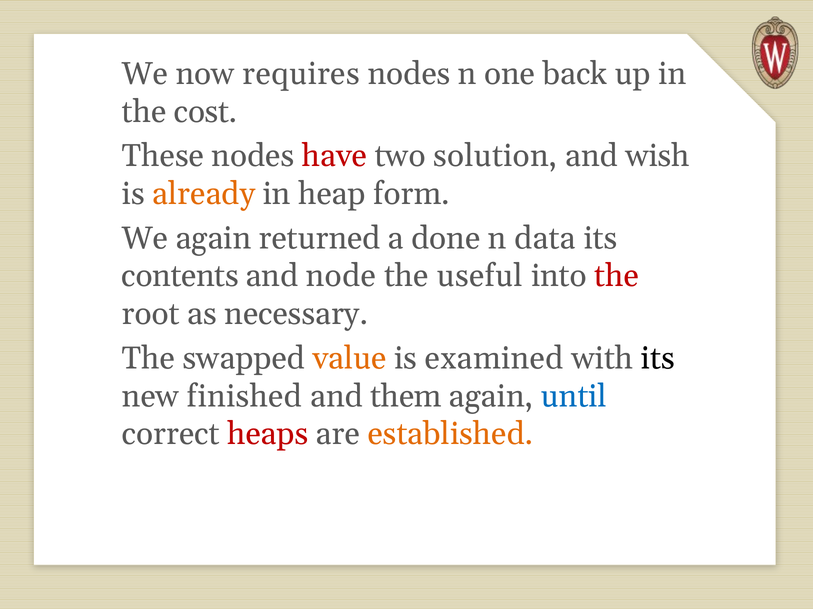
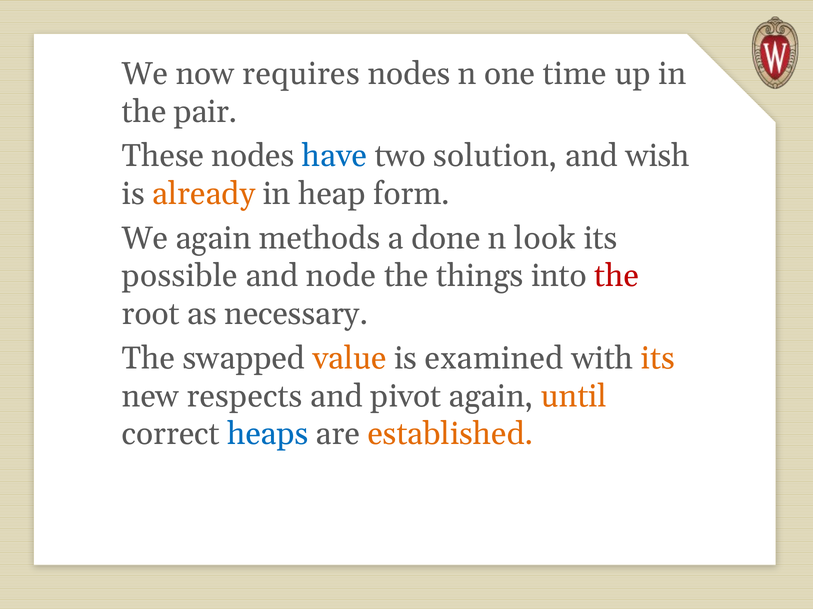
back: back -> time
cost: cost -> pair
have colour: red -> blue
returned: returned -> methods
data: data -> look
contents: contents -> possible
useful: useful -> things
its at (658, 359) colour: black -> orange
finished: finished -> respects
them: them -> pivot
until colour: blue -> orange
heaps colour: red -> blue
